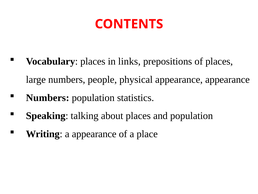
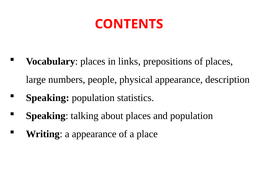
appearance appearance: appearance -> description
Numbers at (48, 97): Numbers -> Speaking
